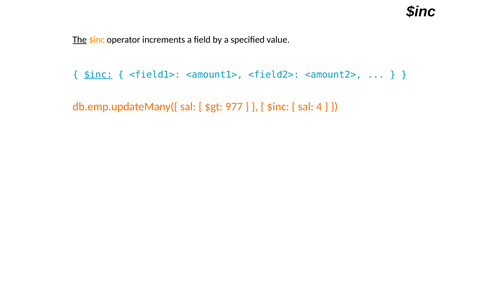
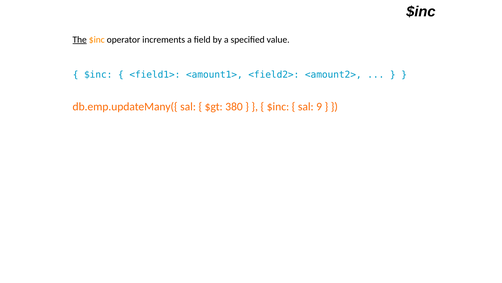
$inc at (98, 75) underline: present -> none
977: 977 -> 380
4: 4 -> 9
